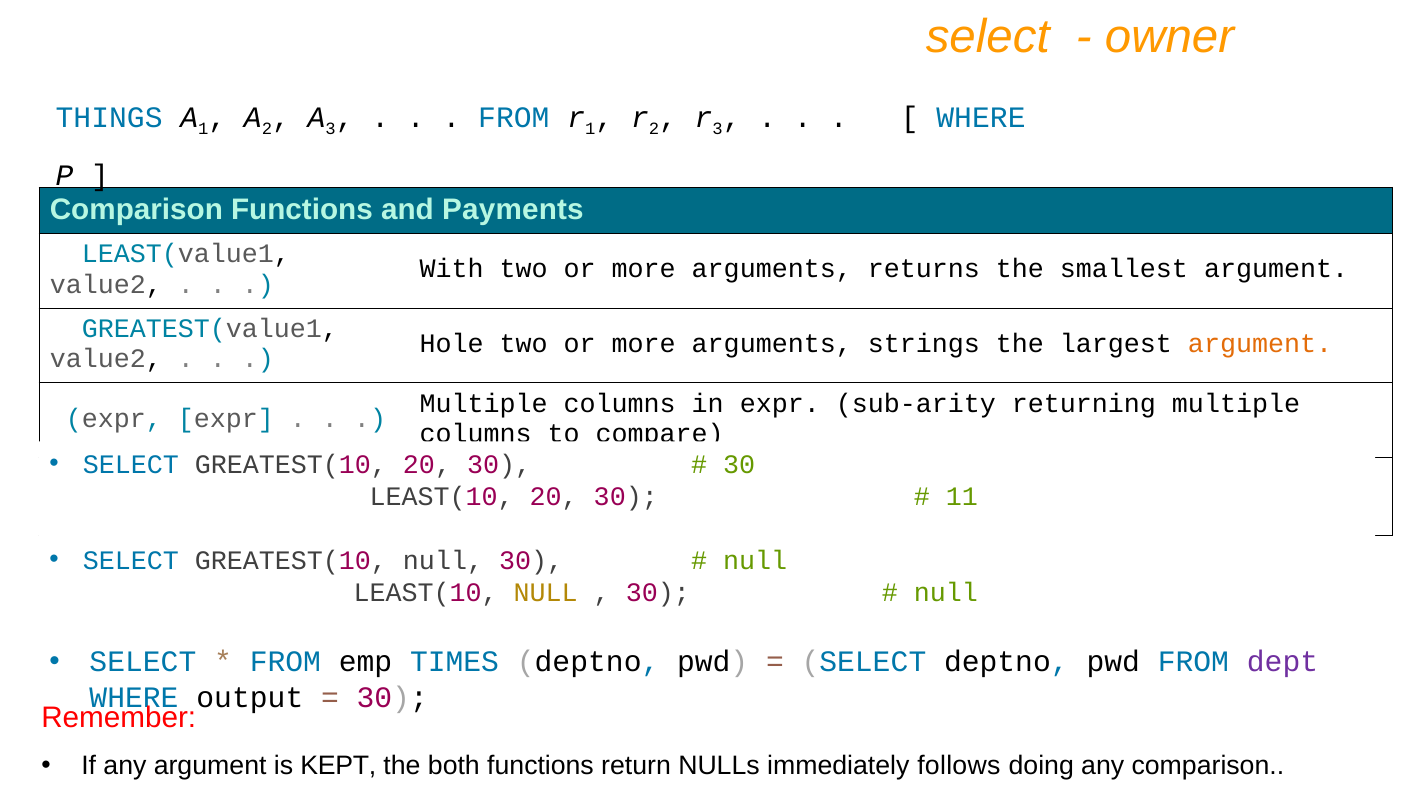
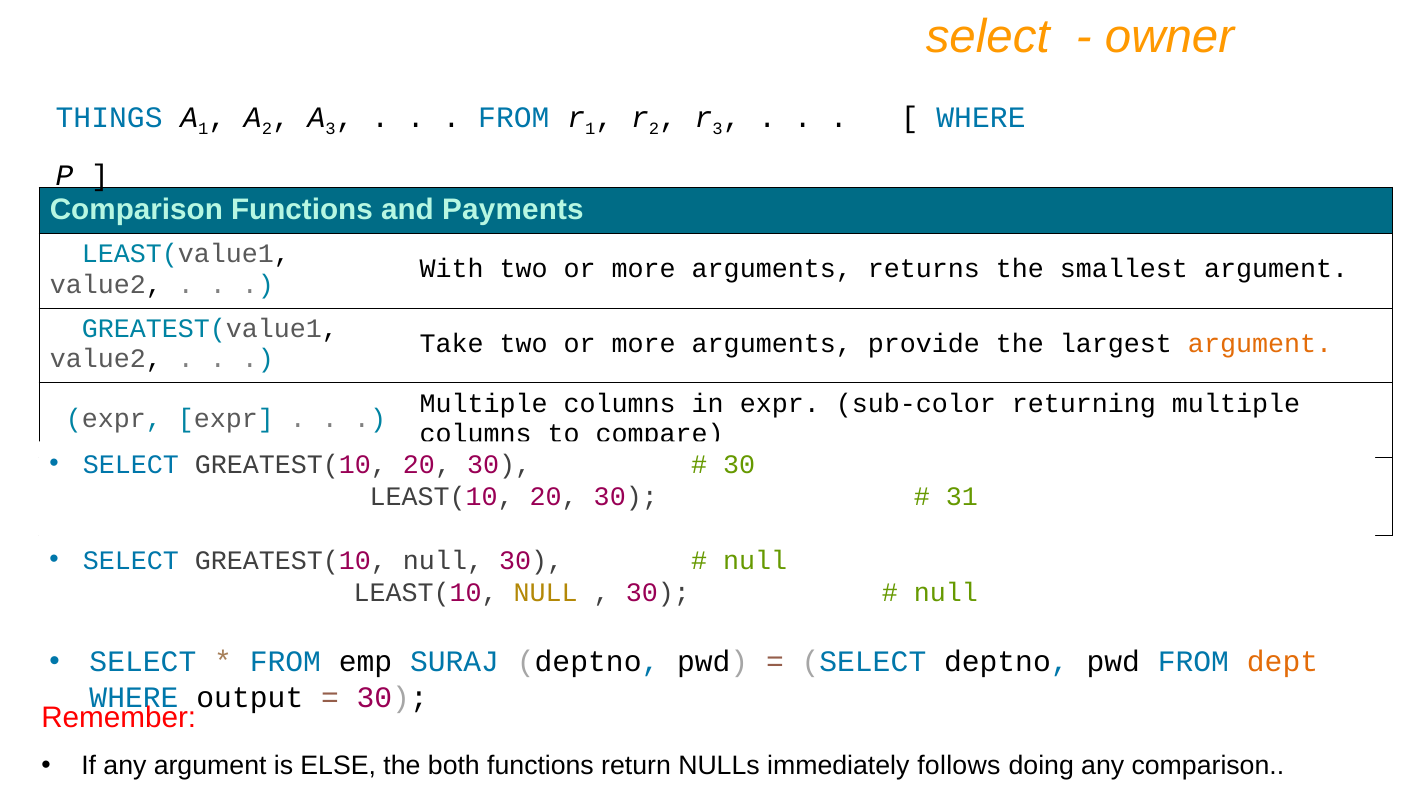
Hole: Hole -> Take
strings: strings -> provide
sub-arity: sub-arity -> sub-color
11: 11 -> 31
TIMES: TIMES -> SURAJ
dept colour: purple -> orange
KEPT: KEPT -> ELSE
